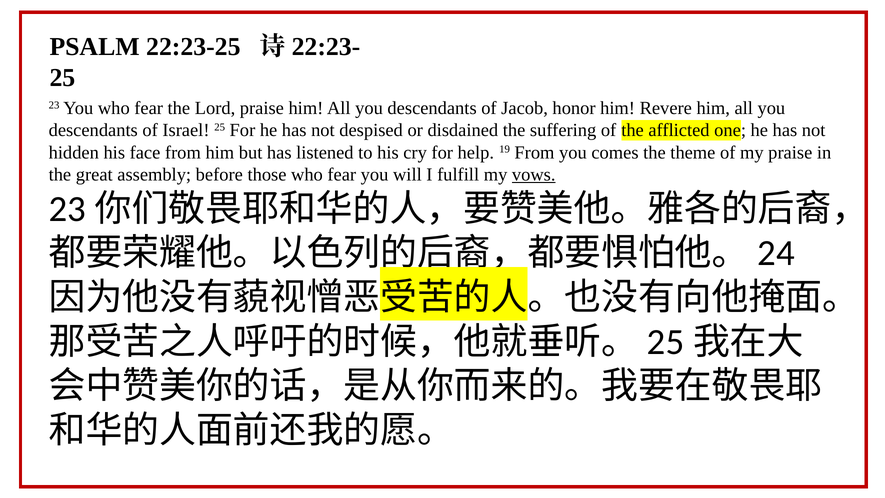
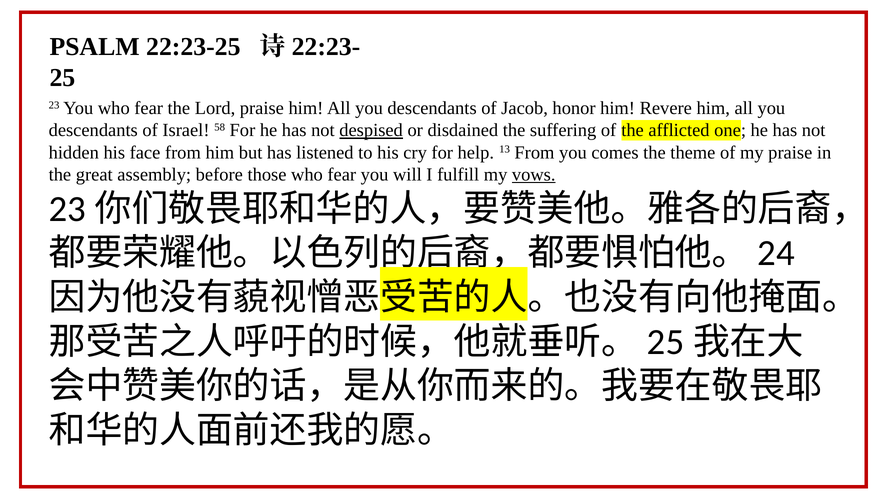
Israel 25: 25 -> 58
despised underline: none -> present
19: 19 -> 13
